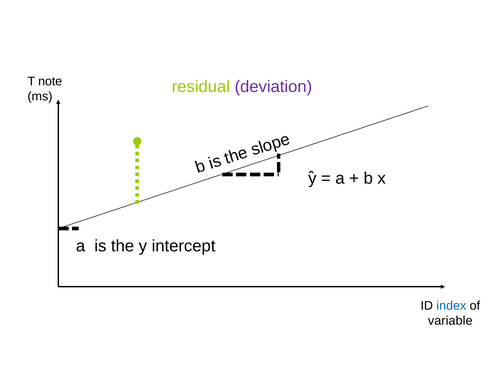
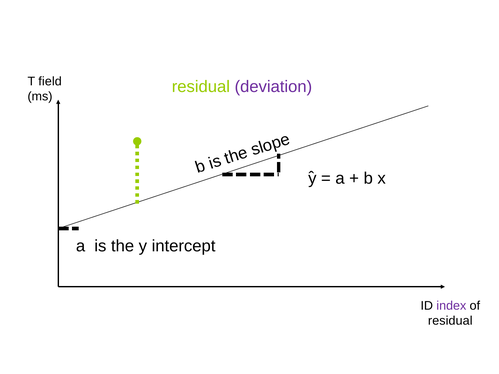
note: note -> field
index colour: blue -> purple
variable at (450, 321): variable -> residual
